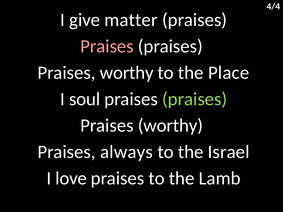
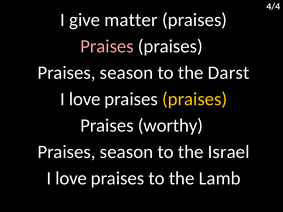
worthy at (127, 73): worthy -> season
Place: Place -> Darst
soul at (85, 99): soul -> love
praises at (195, 99) colour: light green -> yellow
always at (126, 152): always -> season
